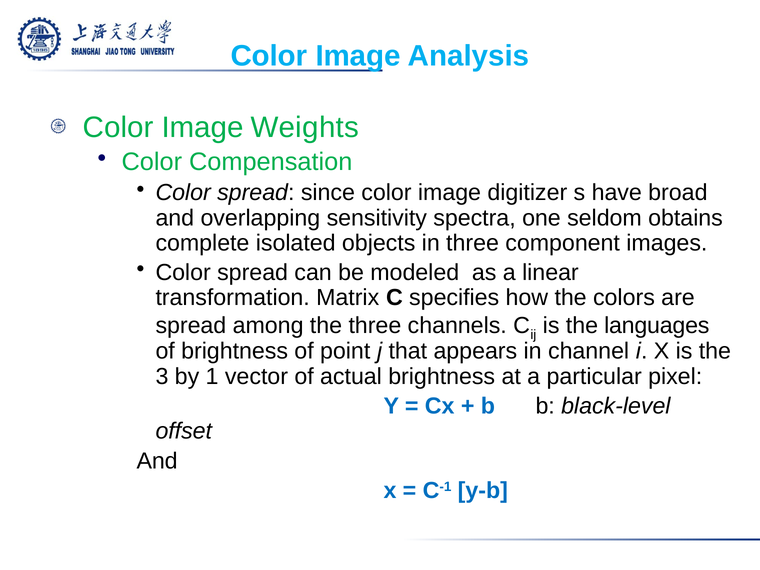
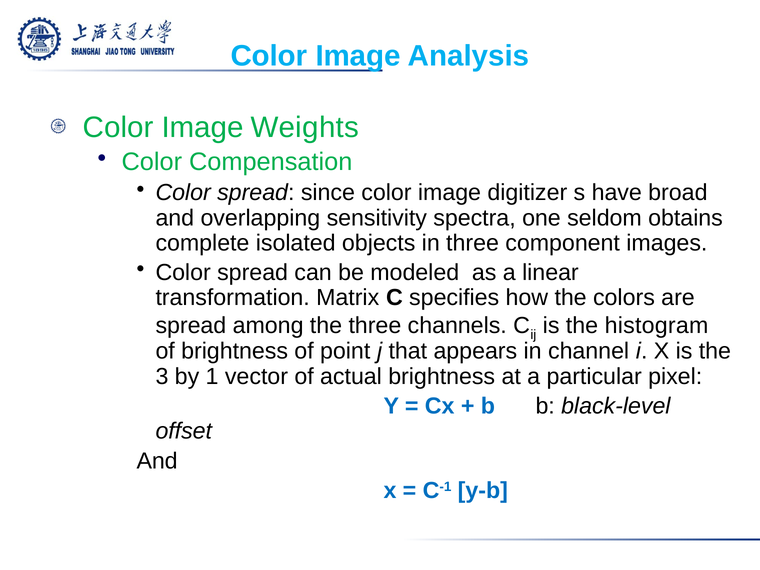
languages: languages -> histogram
